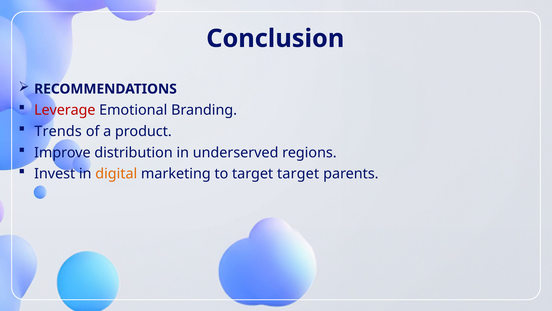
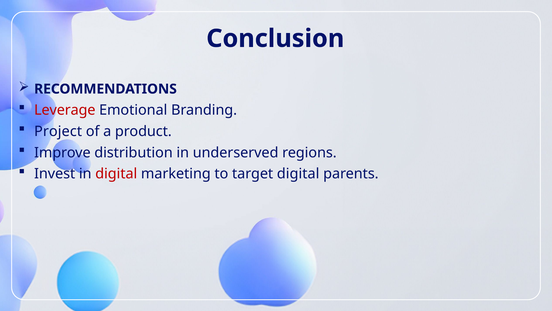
Trends: Trends -> Project
digital at (116, 174) colour: orange -> red
target target: target -> digital
